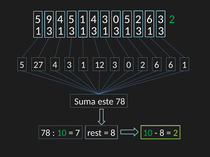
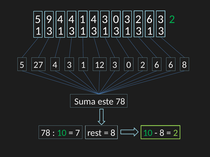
4 5: 5 -> 4
0 5: 5 -> 3
6 1: 1 -> 8
